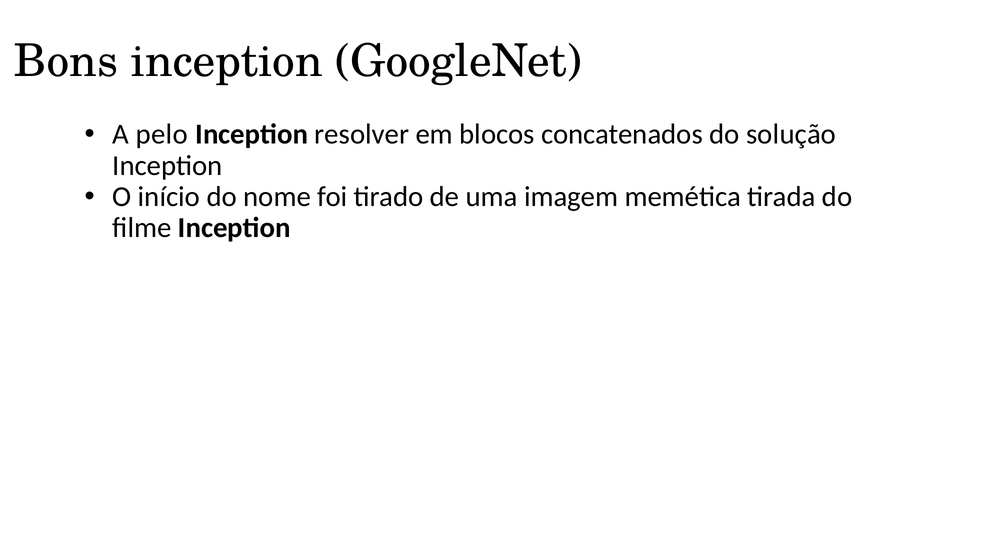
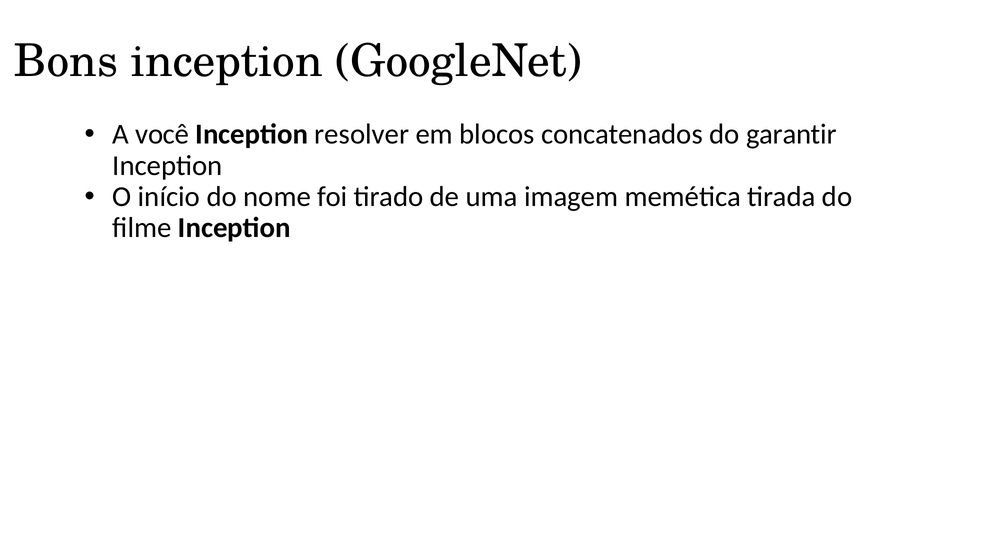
pelo: pelo -> você
solução: solução -> garantir
